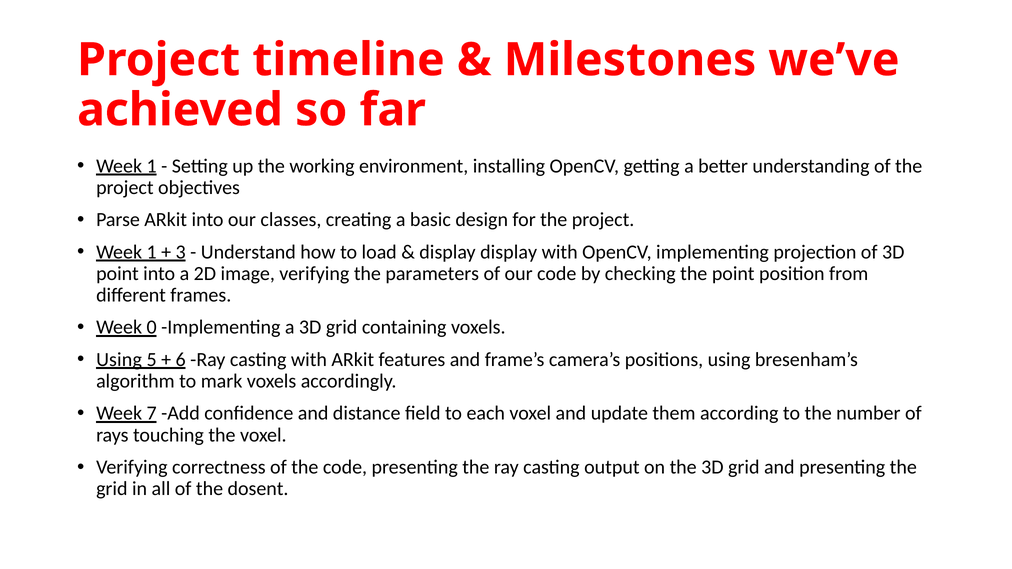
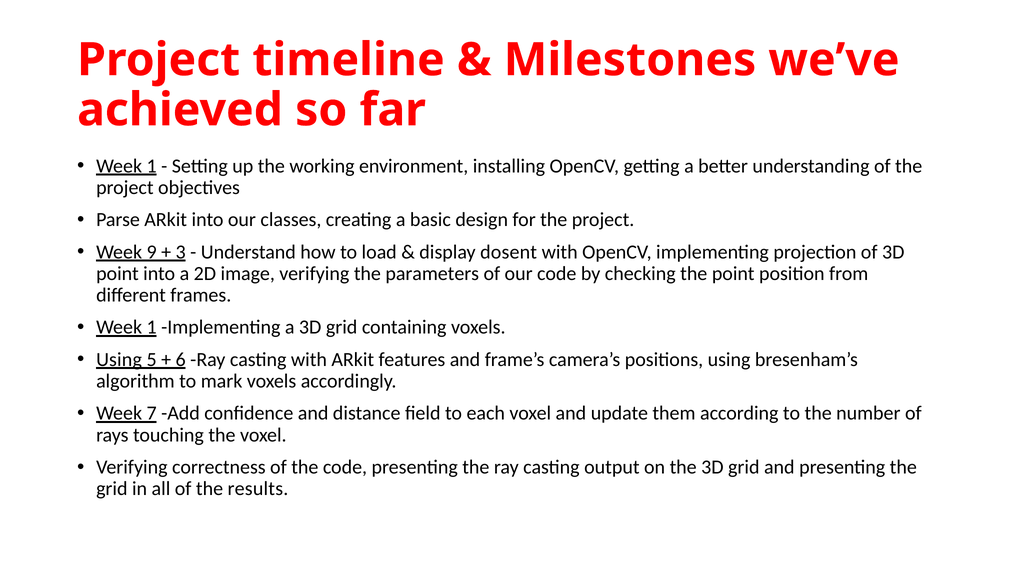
1 at (152, 252): 1 -> 9
display display: display -> dosent
0 at (152, 327): 0 -> 1
dosent: dosent -> results
